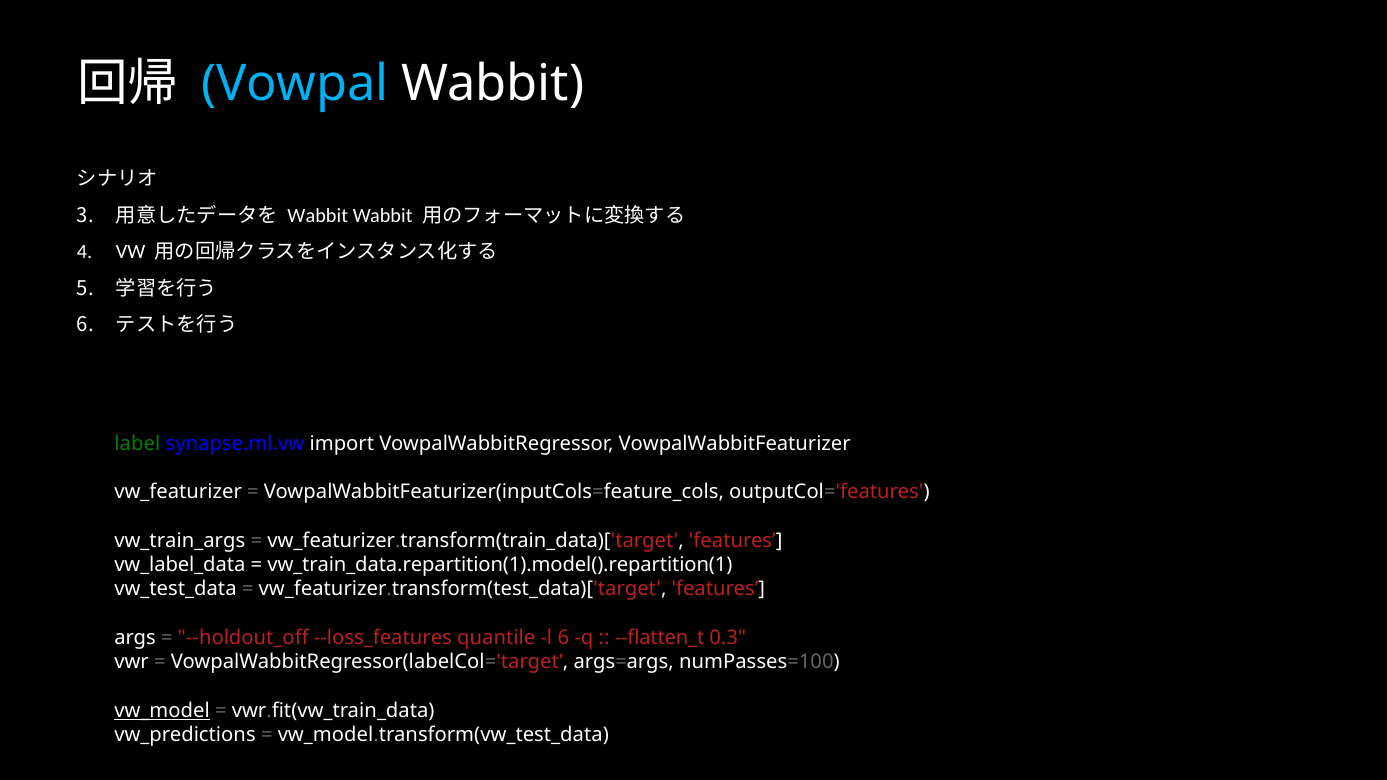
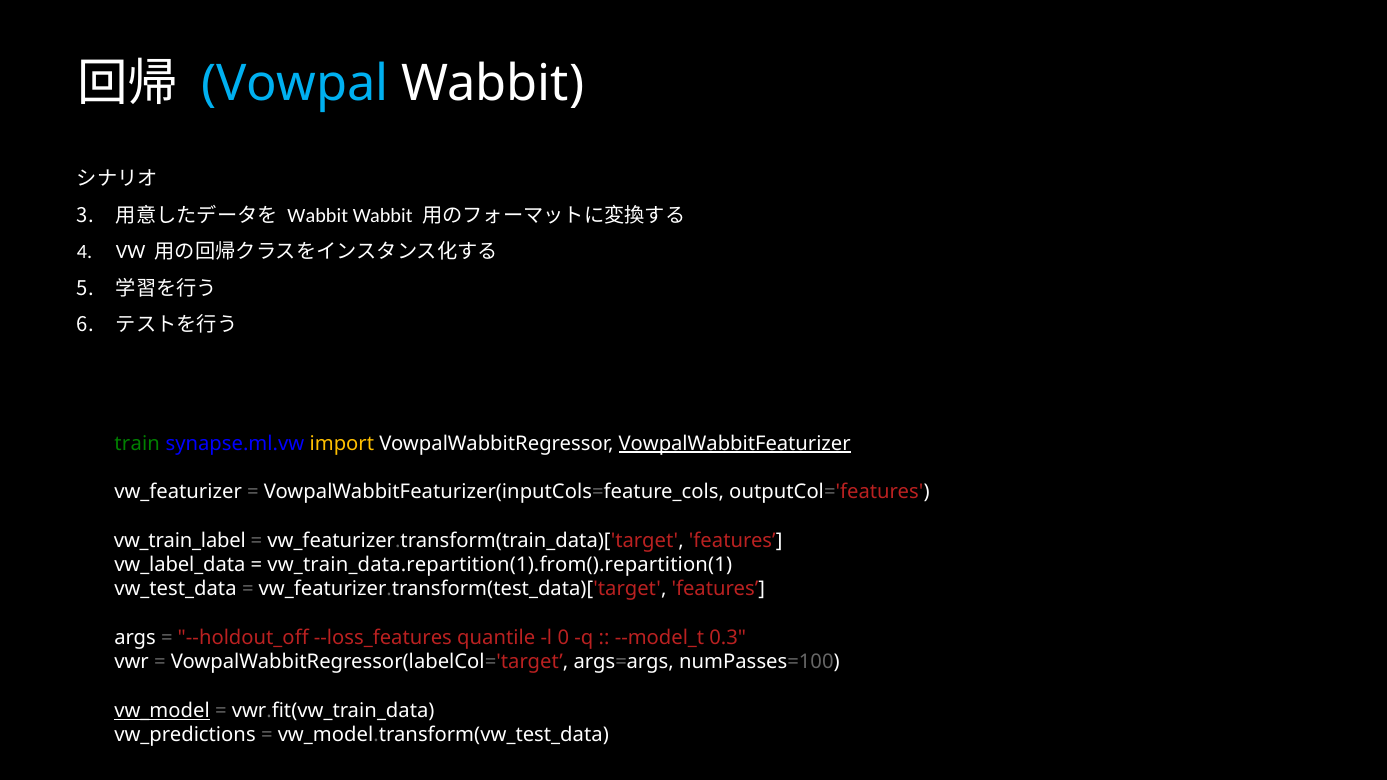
label: label -> train
import colour: white -> yellow
VowpalWabbitFeaturizer underline: none -> present
vw_train_args: vw_train_args -> vw_train_label
vw_train_data.repartition(1).model().repartition(1: vw_train_data.repartition(1).model().repartition(1 -> vw_train_data.repartition(1).from().repartition(1
l 6: 6 -> 0
--flatten_t: --flatten_t -> --model_t
